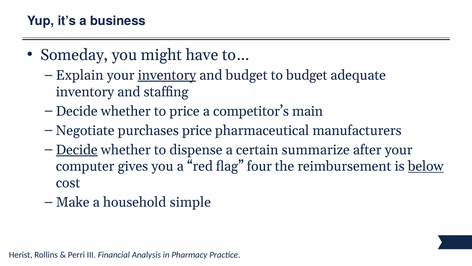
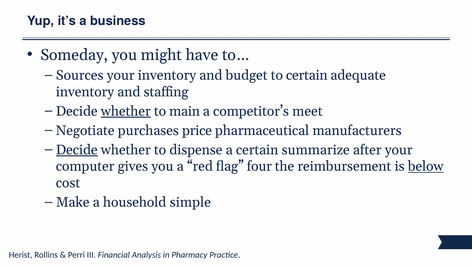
Explain: Explain -> Sources
inventory at (167, 75) underline: present -> none
to budget: budget -> certain
whether at (126, 111) underline: none -> present
to price: price -> main
main: main -> meet
